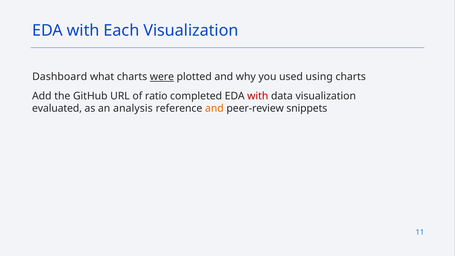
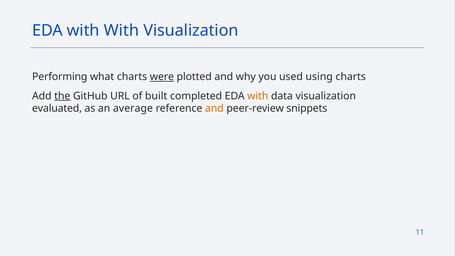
with Each: Each -> With
Dashboard: Dashboard -> Performing
the underline: none -> present
ratio: ratio -> built
with at (258, 96) colour: red -> orange
analysis: analysis -> average
